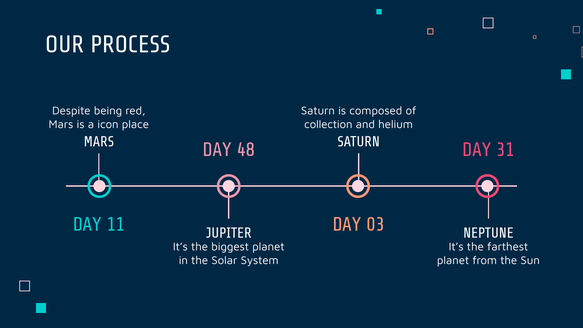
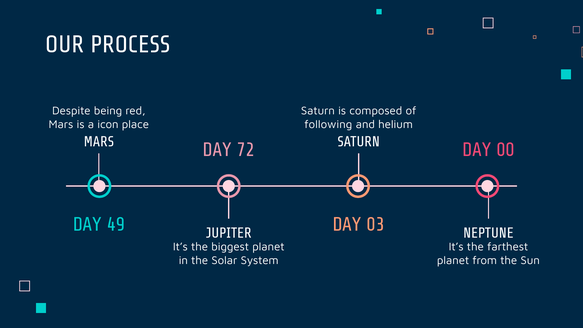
collection: collection -> following
48: 48 -> 72
31: 31 -> 00
11: 11 -> 49
